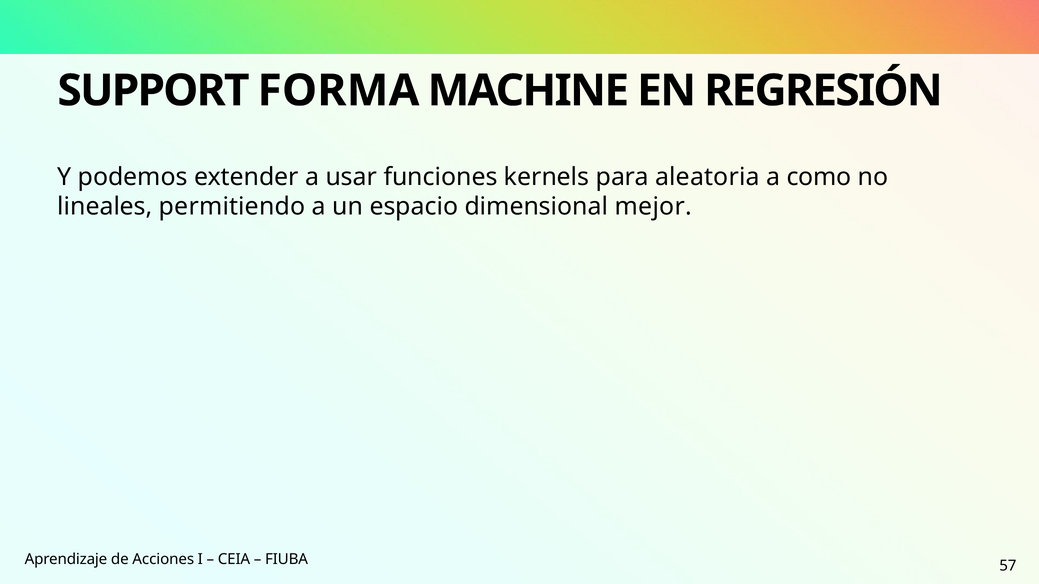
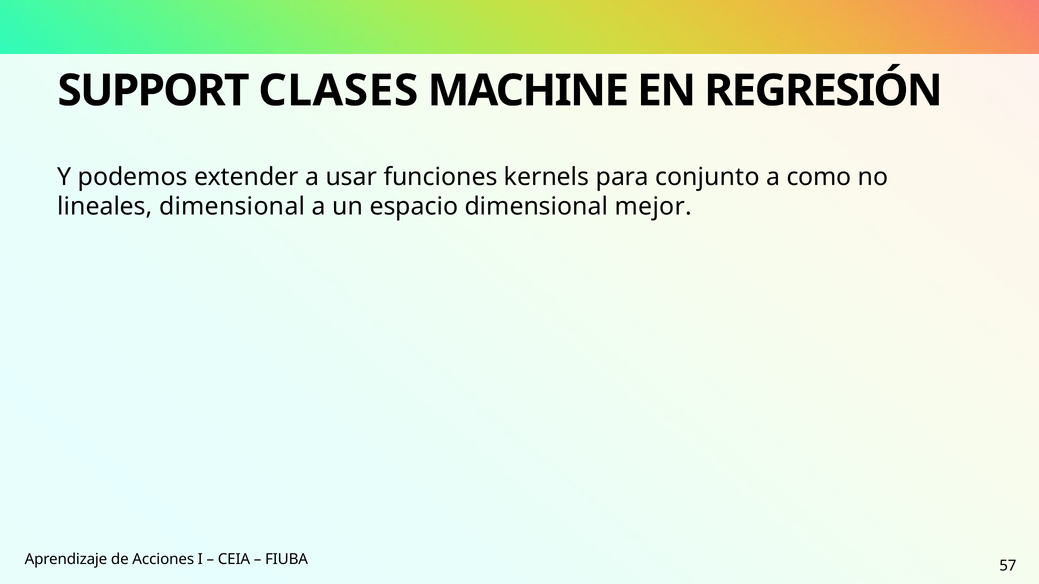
FORMA: FORMA -> CLASES
aleatoria: aleatoria -> conjunto
lineales permitiendo: permitiendo -> dimensional
